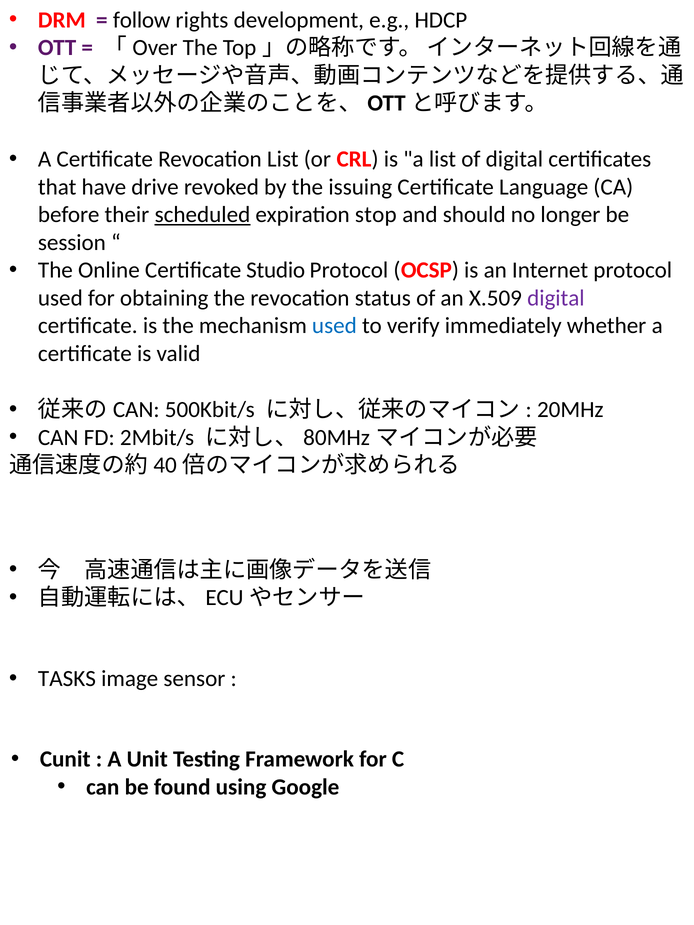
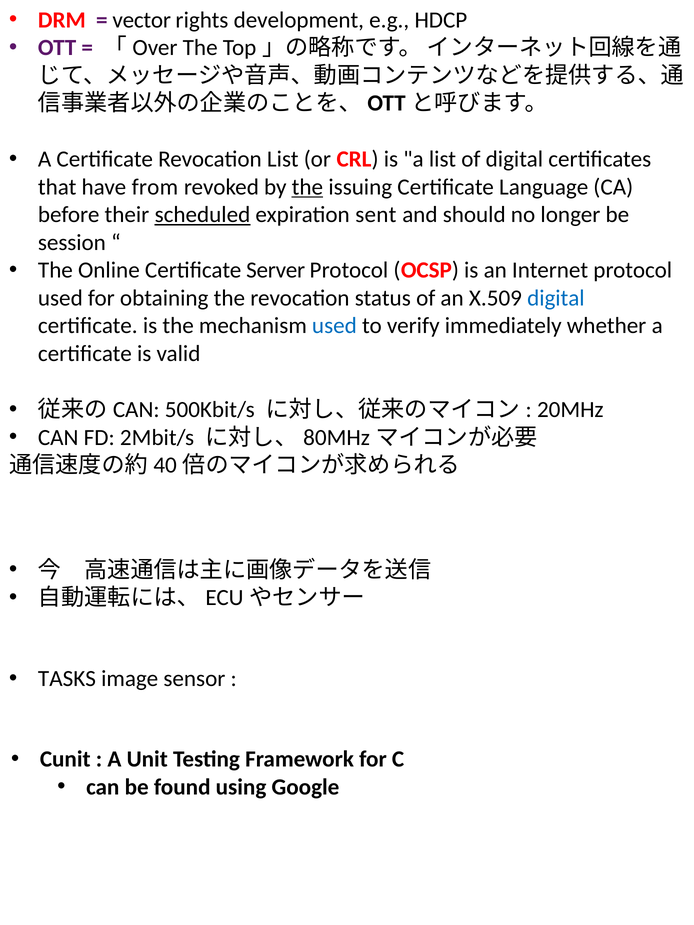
follow: follow -> vector
drive: drive -> from
the at (307, 187) underline: none -> present
stop: stop -> sent
Studio: Studio -> Server
digital at (556, 298) colour: purple -> blue
